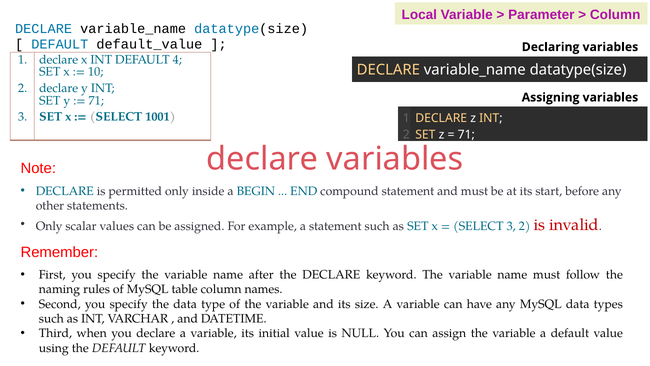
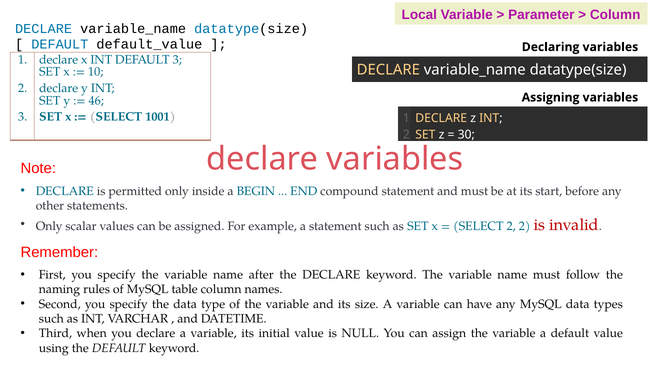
DEFAULT 4: 4 -> 3
71 at (96, 100): 71 -> 46
71 at (466, 134): 71 -> 30
SELECT 3: 3 -> 2
